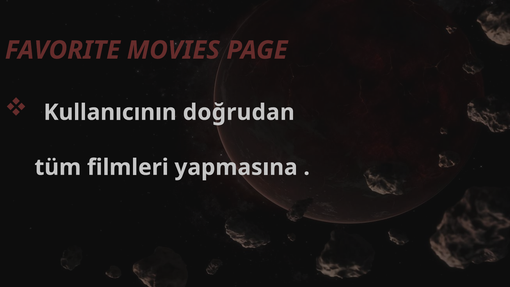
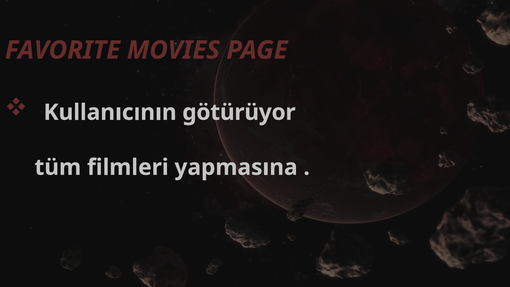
doğrudan: doğrudan -> götürüyor
